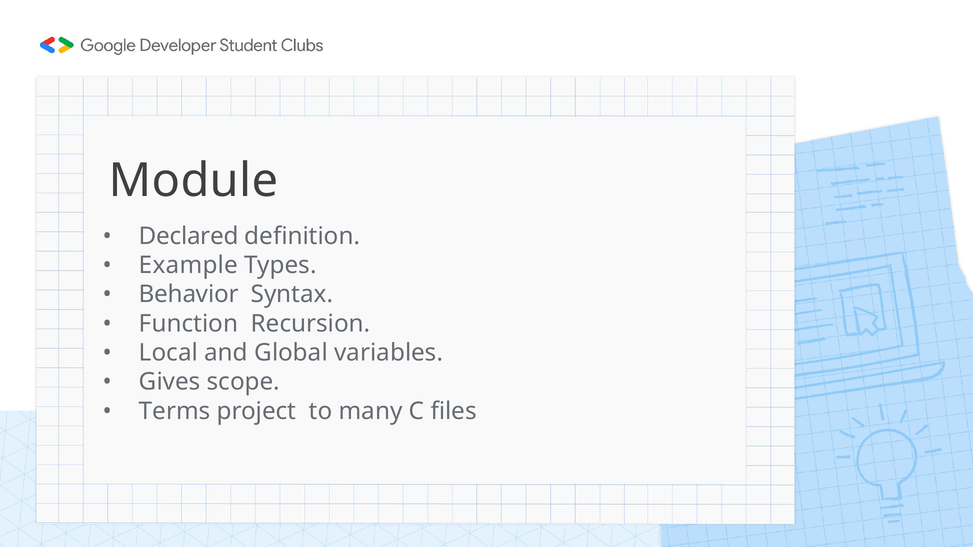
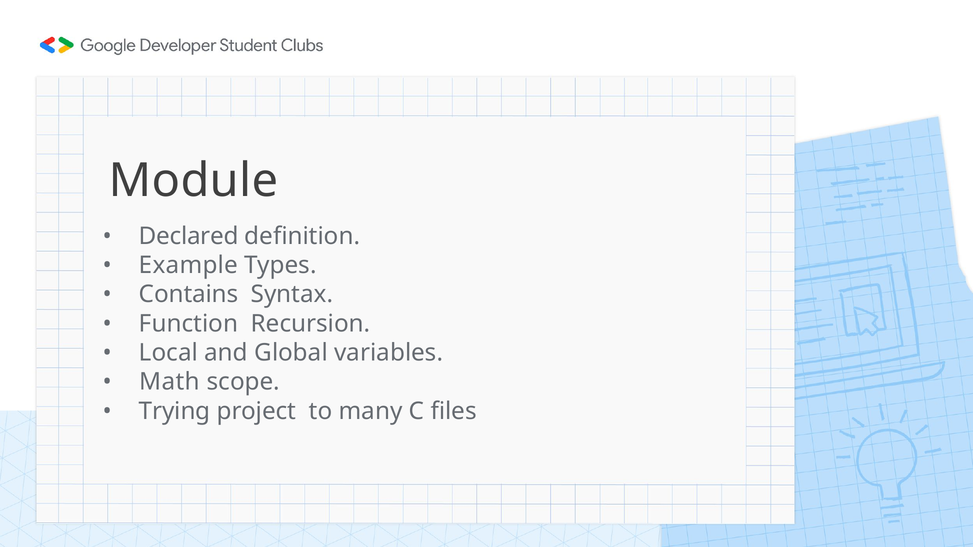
Behavior: Behavior -> Contains
Gives: Gives -> Math
Terms: Terms -> Trying
